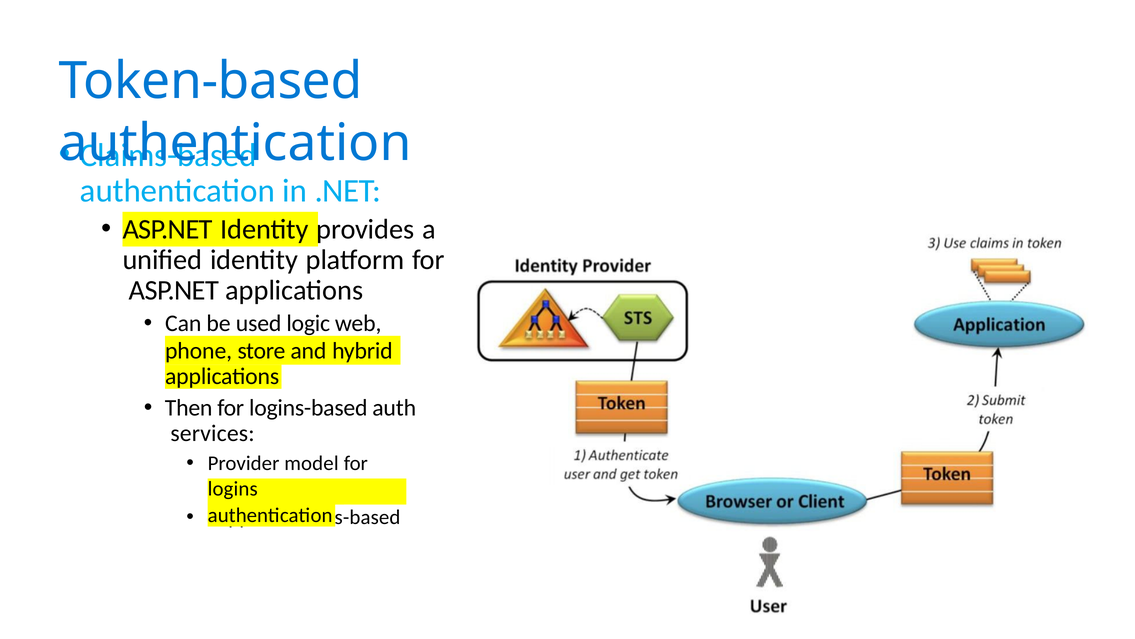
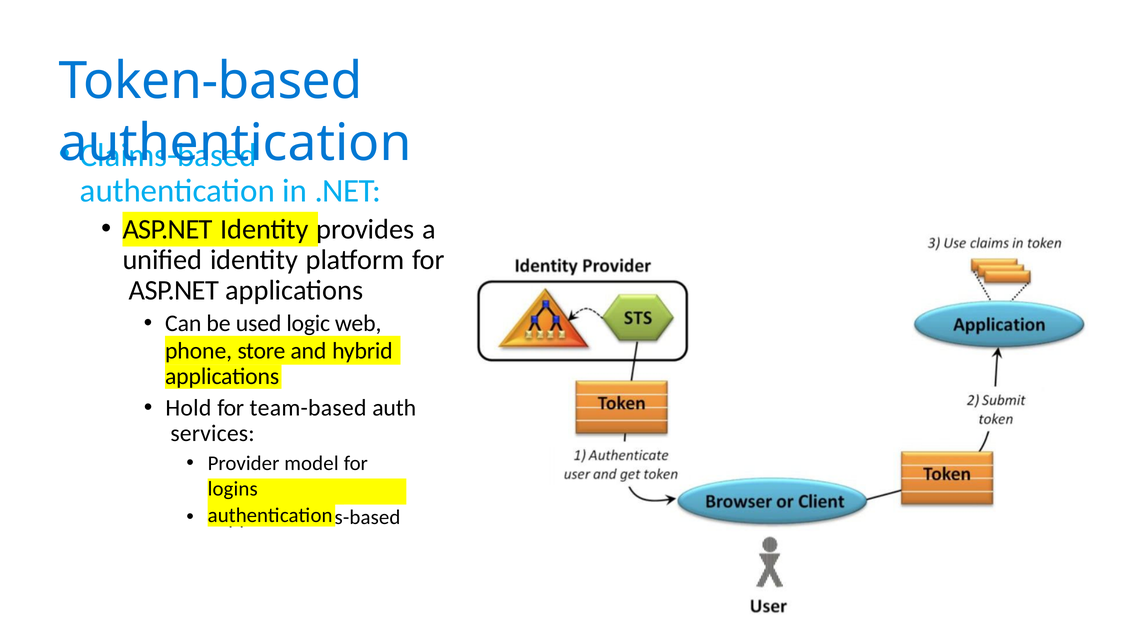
Then: Then -> Hold
logins-based: logins-based -> team-based
